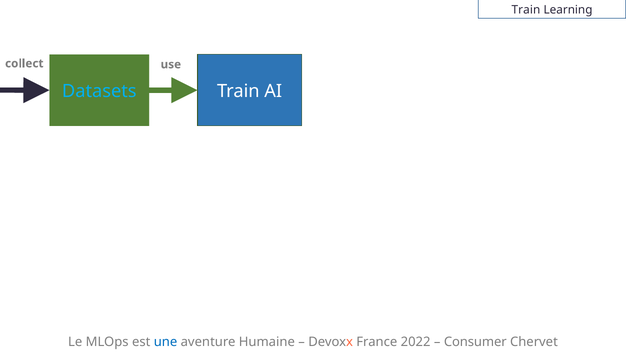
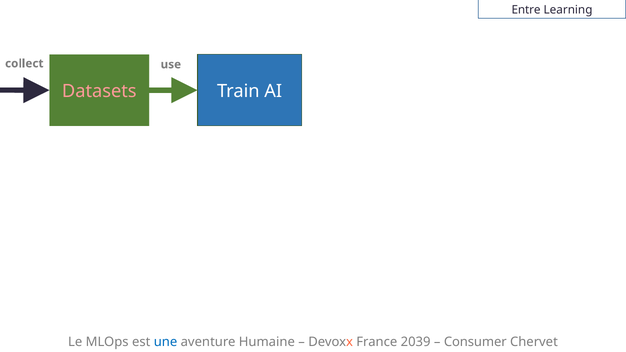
Train at (526, 10): Train -> Entre
Datasets colour: light blue -> pink
2022: 2022 -> 2039
